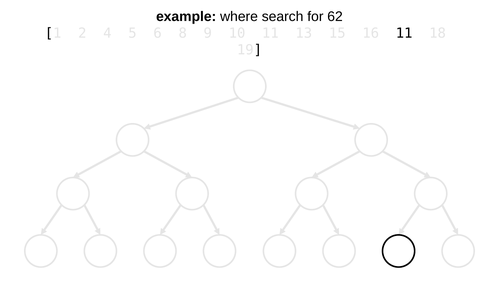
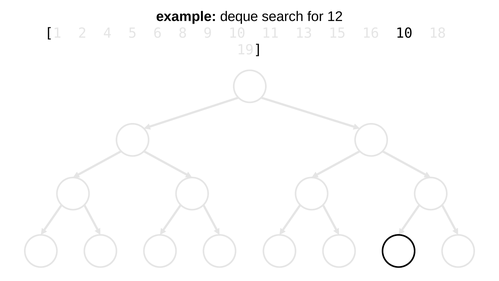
where: where -> deque
62: 62 -> 12
16 11: 11 -> 10
